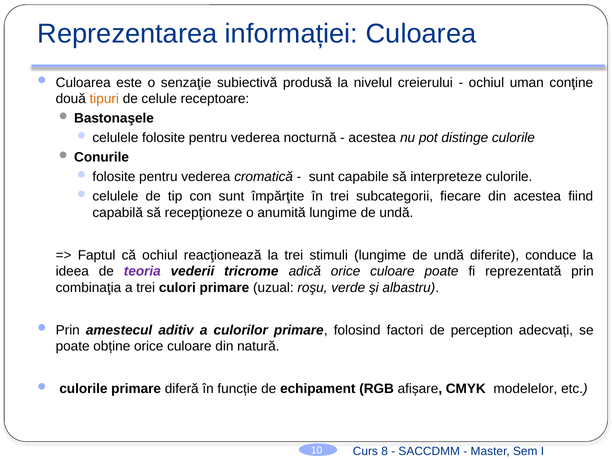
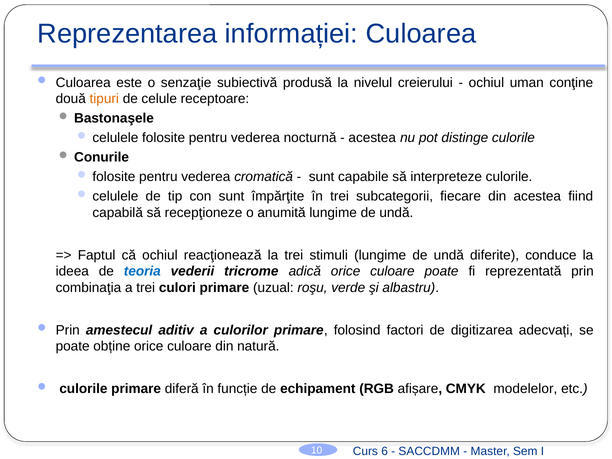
teoria colour: purple -> blue
perception: perception -> digitizarea
8: 8 -> 6
